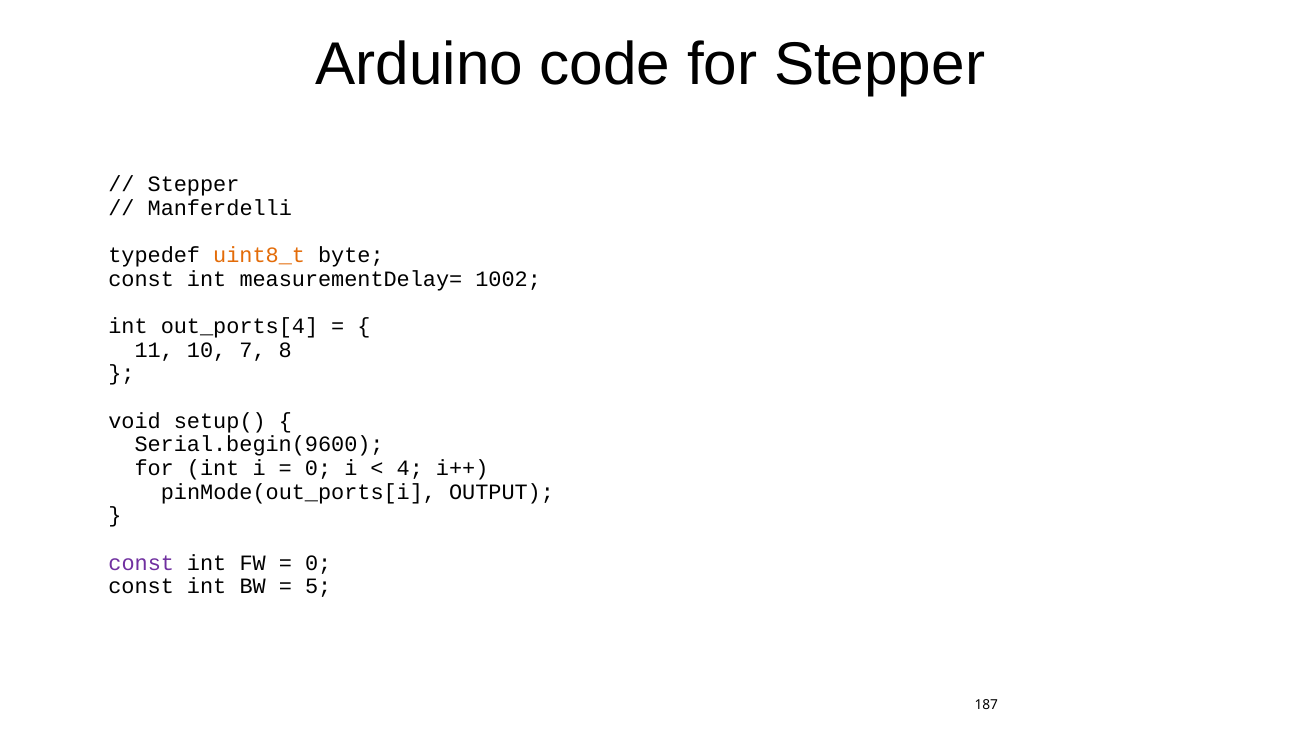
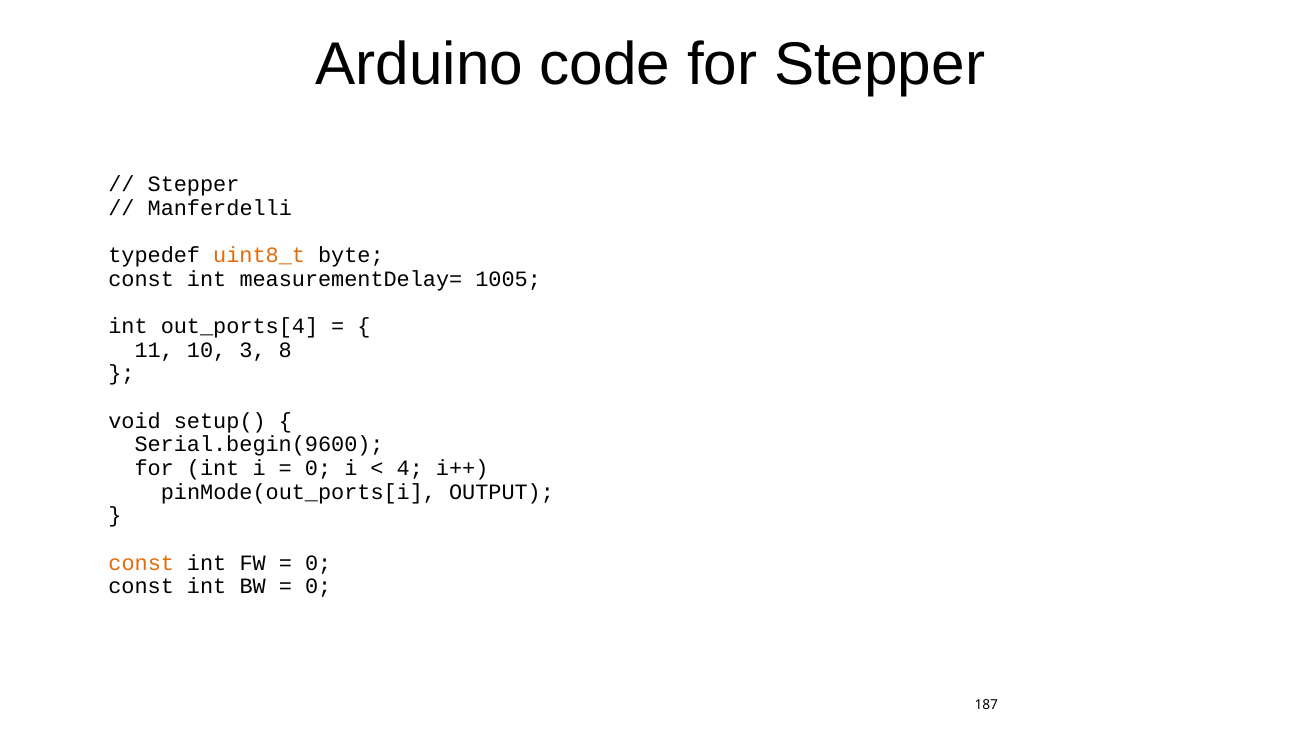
1002: 1002 -> 1005
7: 7 -> 3
const at (141, 563) colour: purple -> orange
5 at (318, 586): 5 -> 0
